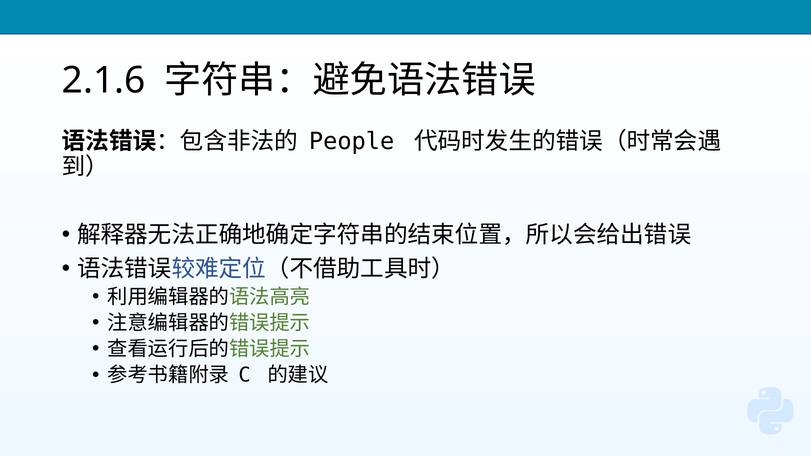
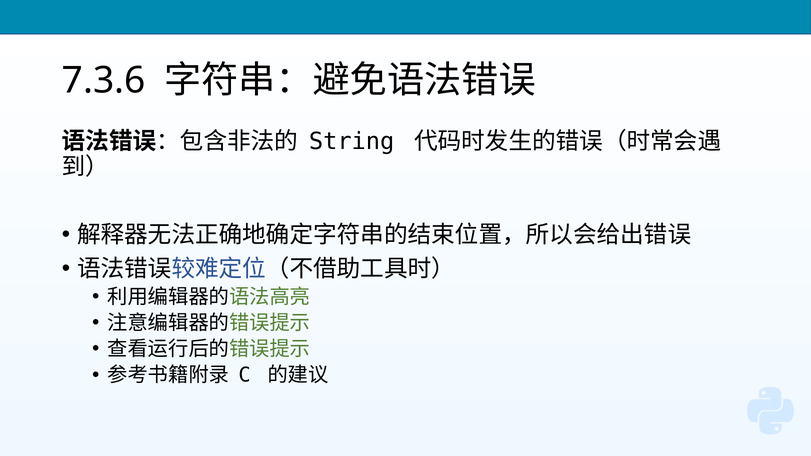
2.1.6: 2.1.6 -> 7.3.6
People: People -> String
